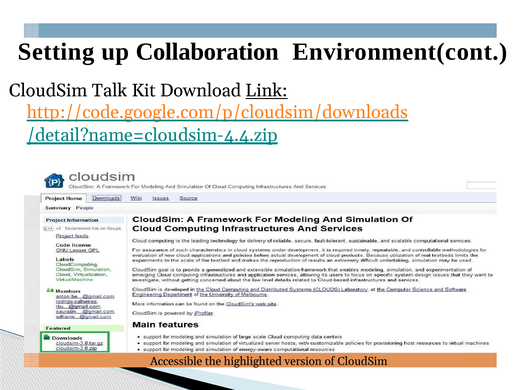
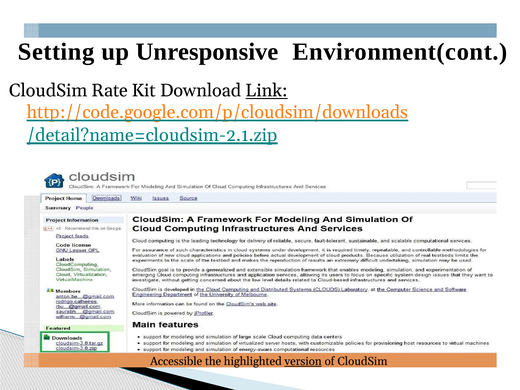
Collaboration: Collaboration -> Unresponsive
Talk: Talk -> Rate
/detail?name=cloudsim-4.4.zip: /detail?name=cloudsim-4.4.zip -> /detail?name=cloudsim-2.1.zip
version underline: none -> present
